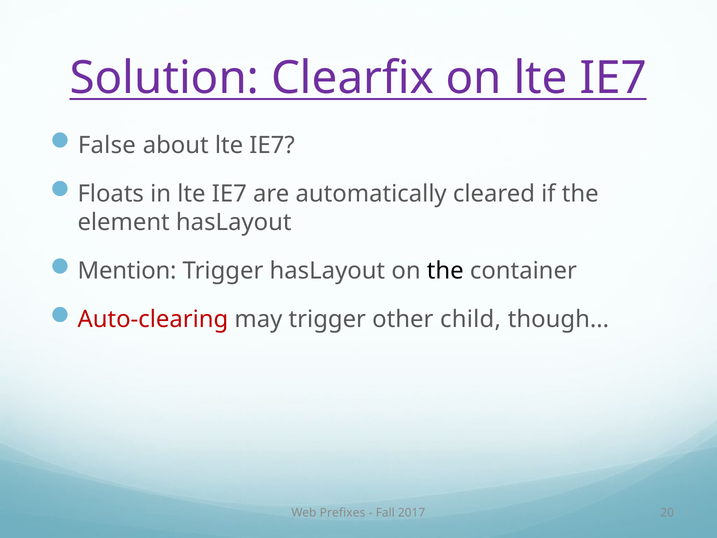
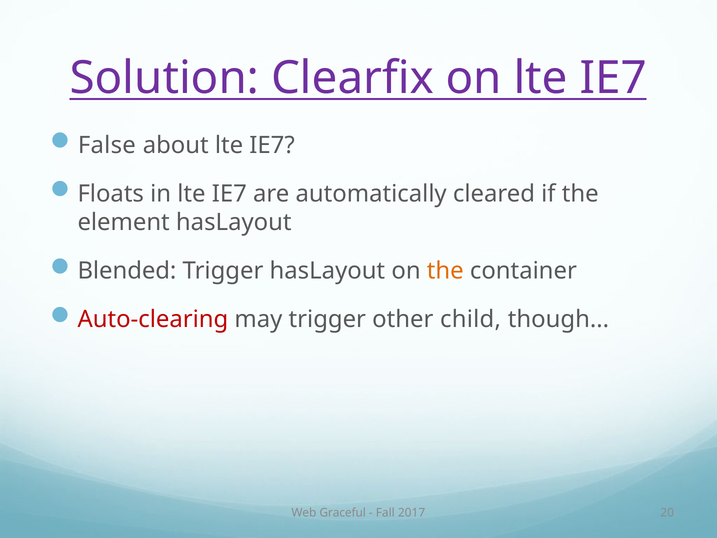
Mention: Mention -> Blended
the at (445, 271) colour: black -> orange
Prefixes: Prefixes -> Graceful
